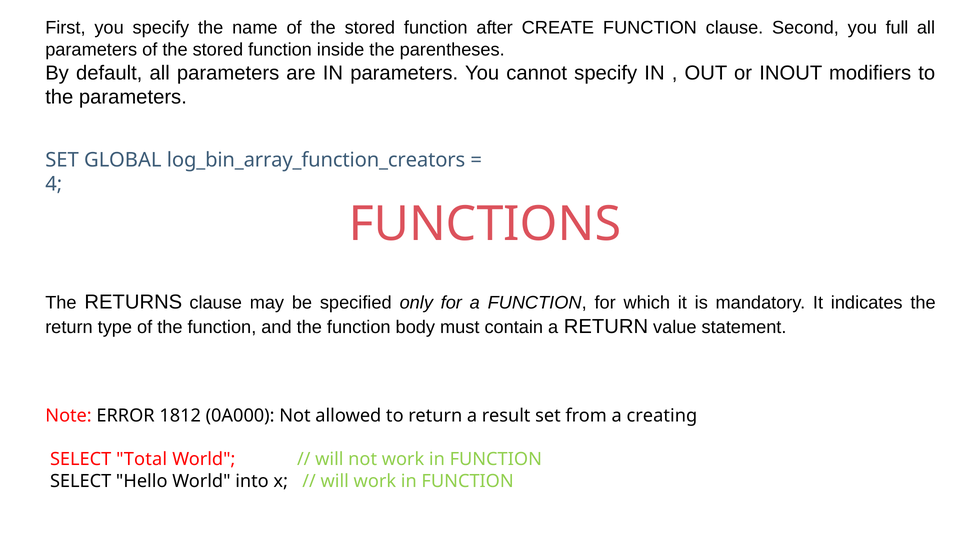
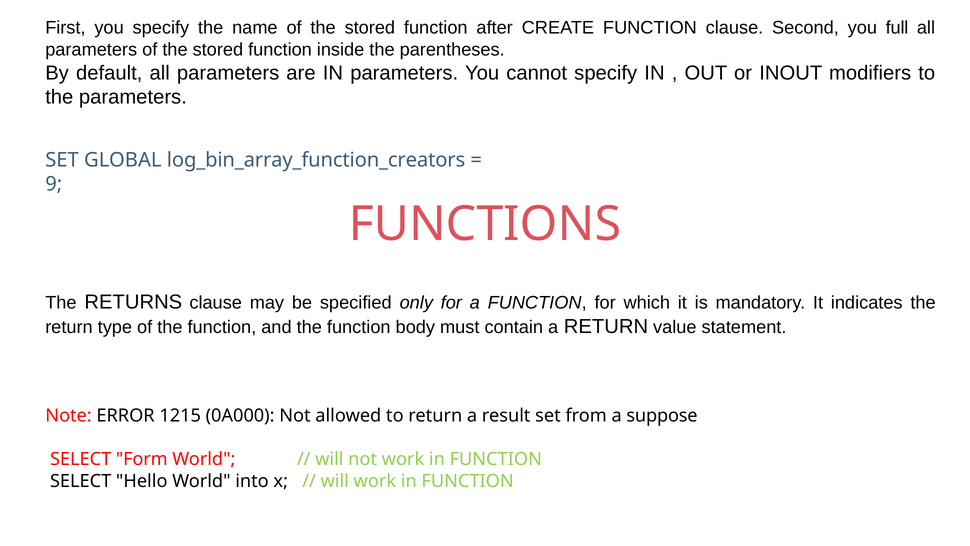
4: 4 -> 9
1812: 1812 -> 1215
creating: creating -> suppose
Total: Total -> Form
